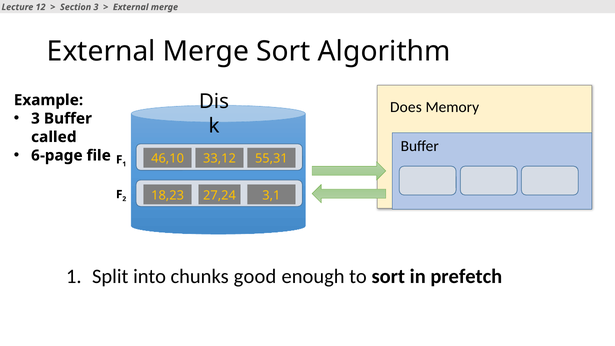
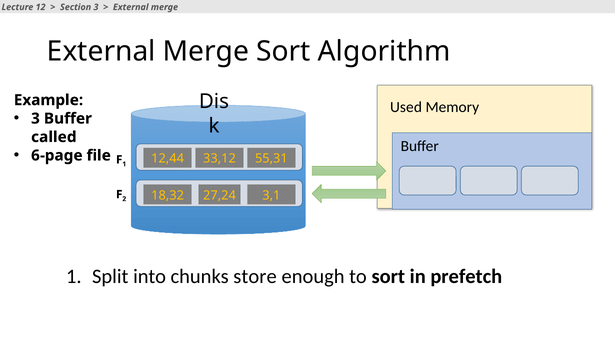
Does: Does -> Used
46,10: 46,10 -> 12,44
18,23: 18,23 -> 18,32
good: good -> store
